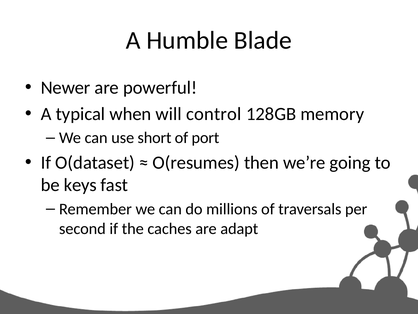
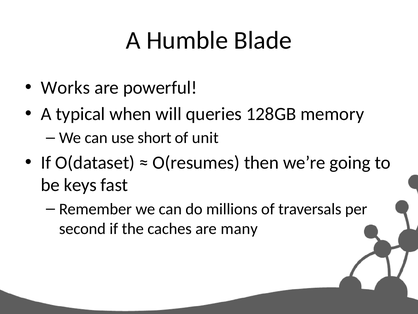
Newer: Newer -> Works
control: control -> queries
port: port -> unit
adapt: adapt -> many
